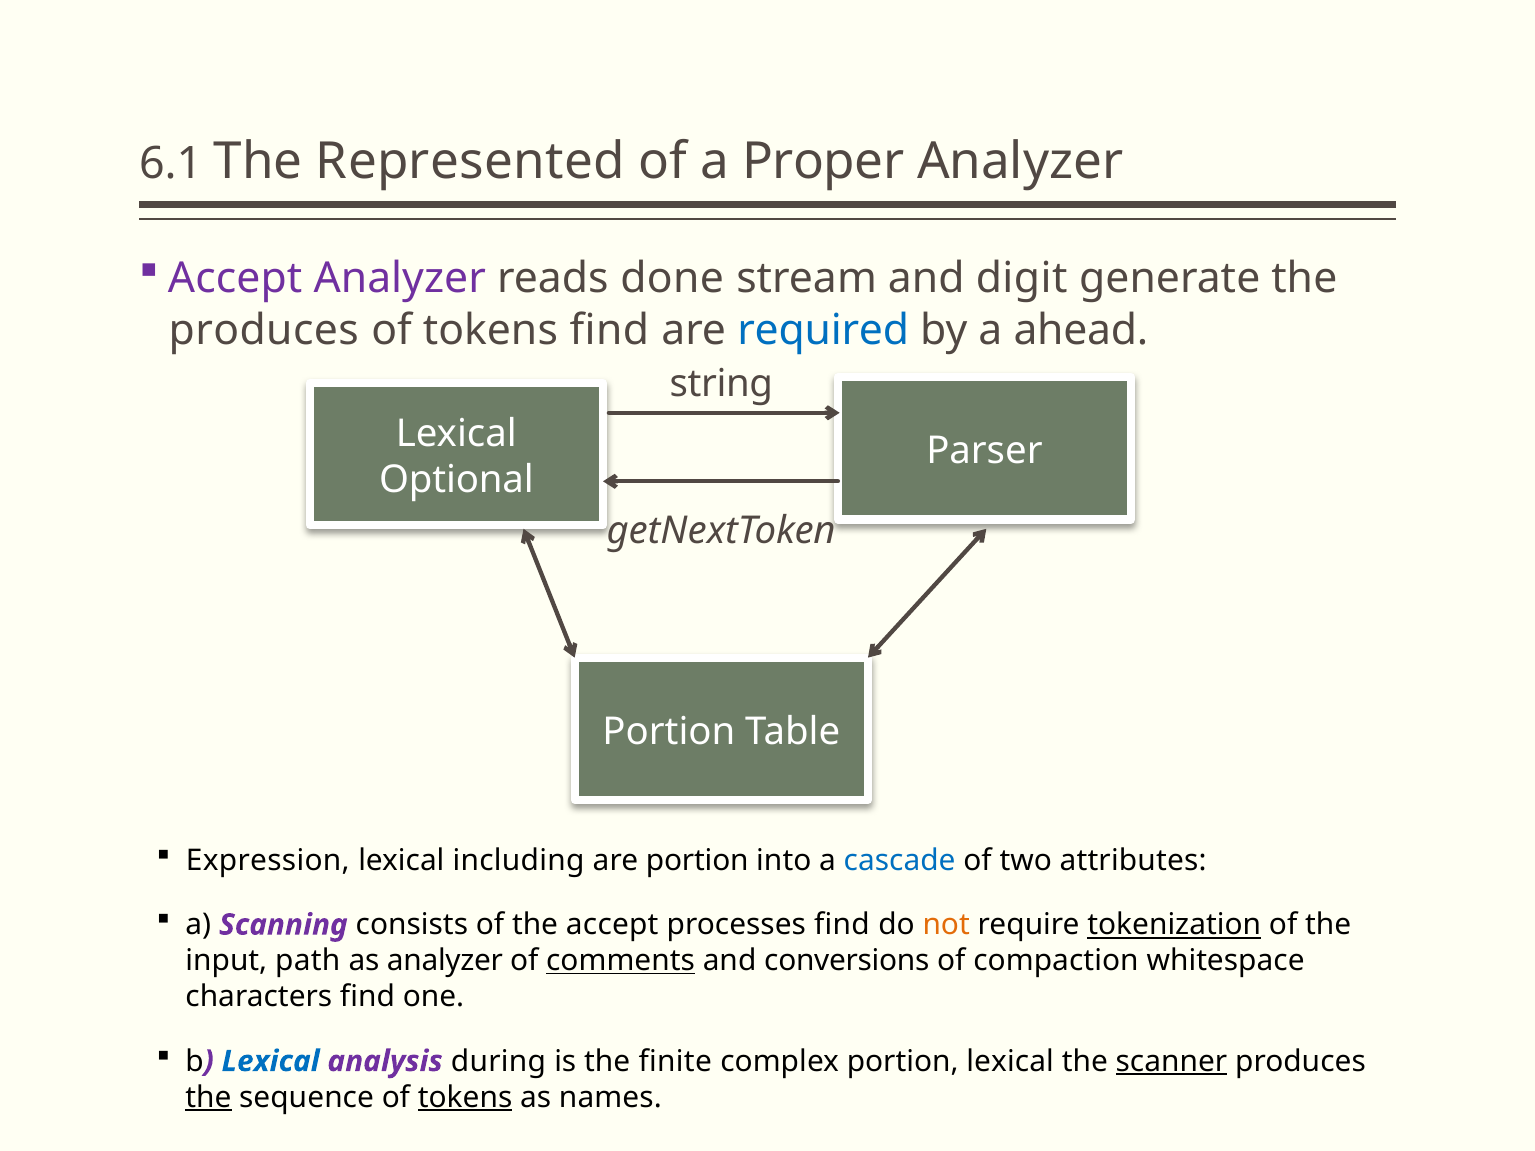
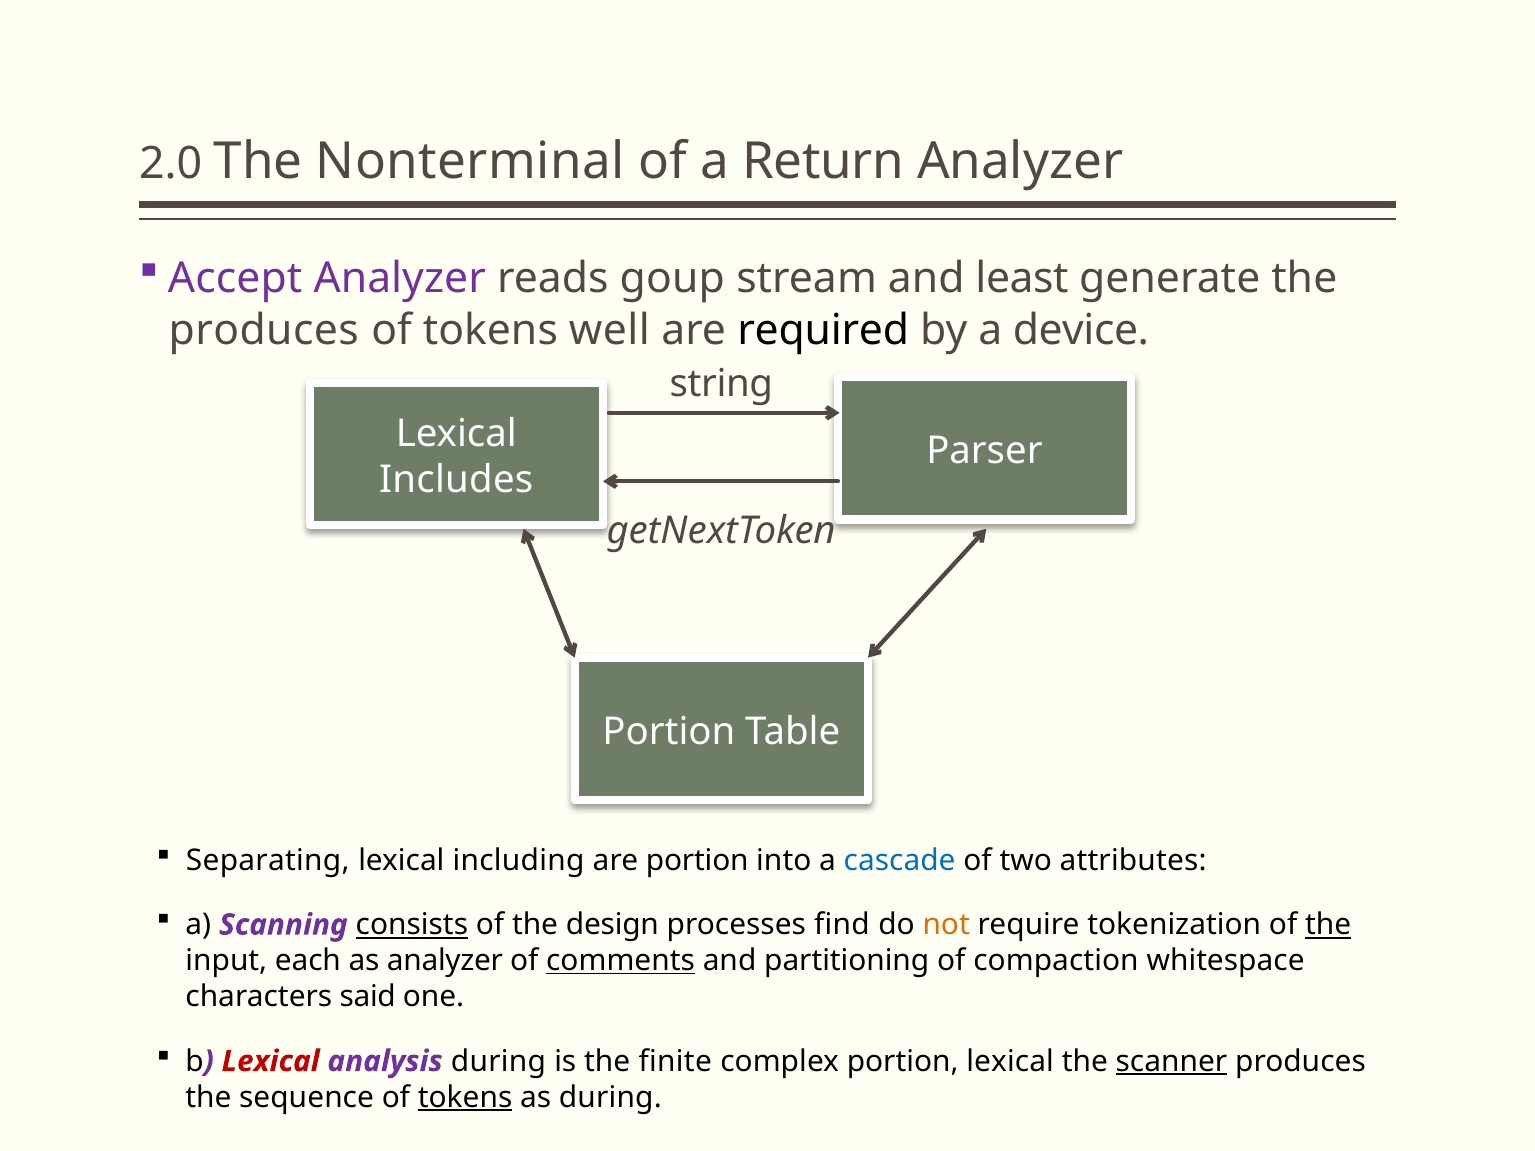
6.1: 6.1 -> 2.0
Represented: Represented -> Nonterminal
Proper: Proper -> Return
done: done -> goup
digit: digit -> least
tokens find: find -> well
required colour: blue -> black
ahead: ahead -> device
Optional: Optional -> Includes
Expression: Expression -> Separating
consists underline: none -> present
the accept: accept -> design
tokenization underline: present -> none
the at (1328, 925) underline: none -> present
path: path -> each
conversions: conversions -> partitioning
characters find: find -> said
Lexical at (271, 1062) colour: blue -> red
the at (208, 1097) underline: present -> none
as names: names -> during
